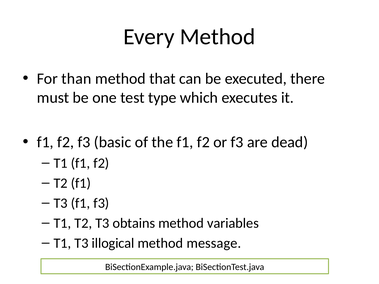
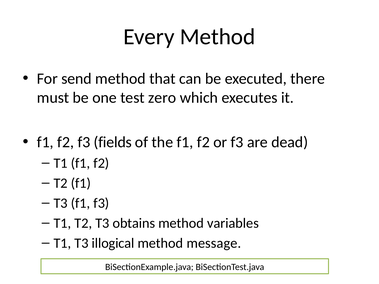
than: than -> send
type: type -> zero
basic: basic -> fields
